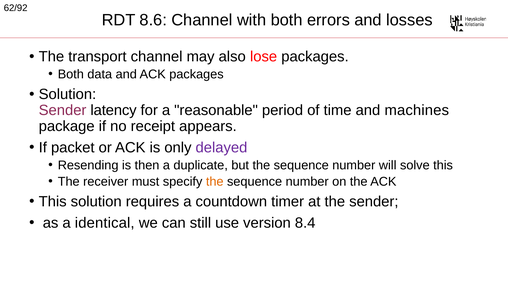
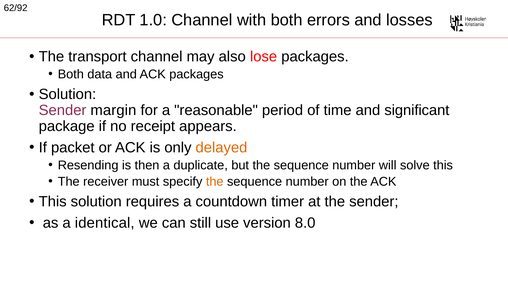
8.6: 8.6 -> 1.0
latency: latency -> margin
machines: machines -> significant
delayed colour: purple -> orange
8.4: 8.4 -> 8.0
